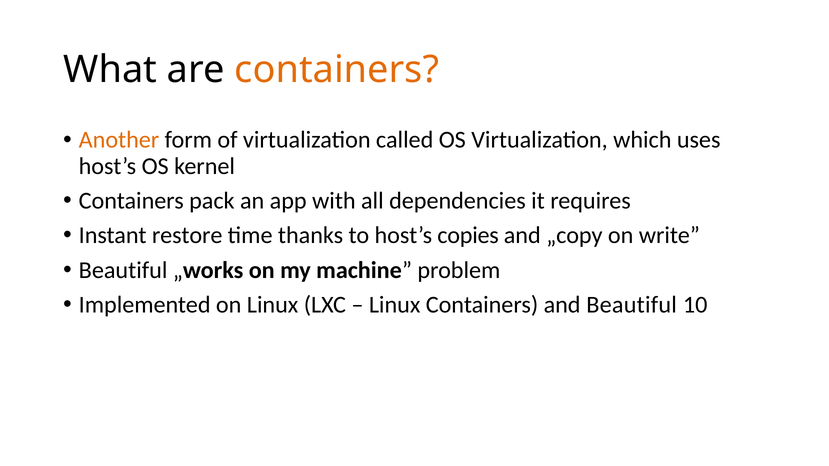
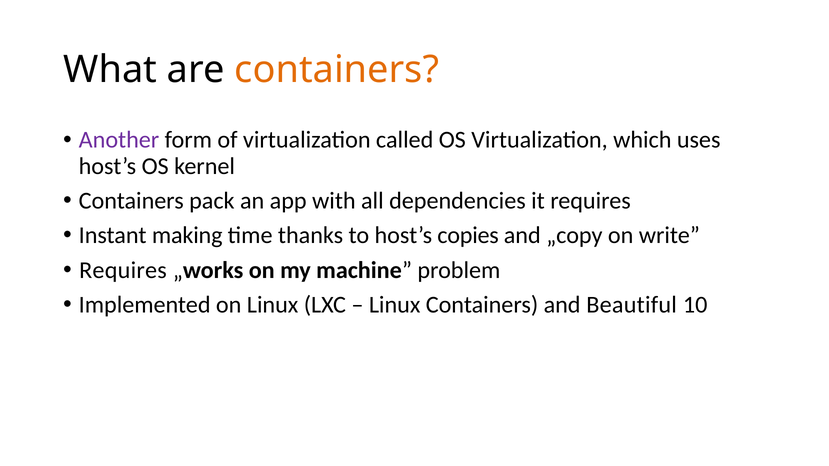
Another colour: orange -> purple
restore: restore -> making
Beautiful at (123, 270): Beautiful -> Requires
